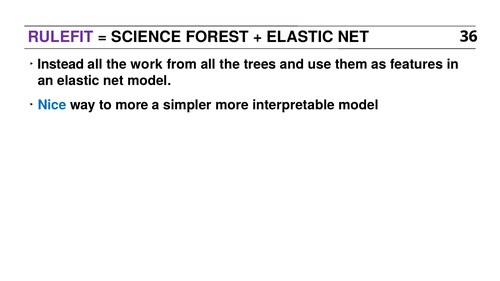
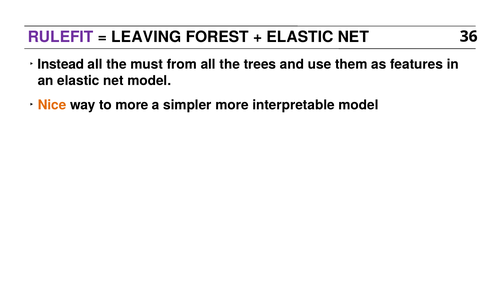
SCIENCE: SCIENCE -> LEAVING
work: work -> must
Nice colour: blue -> orange
